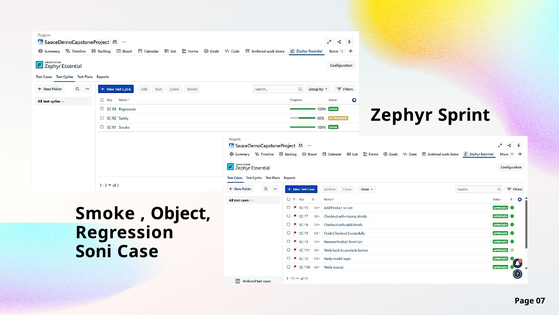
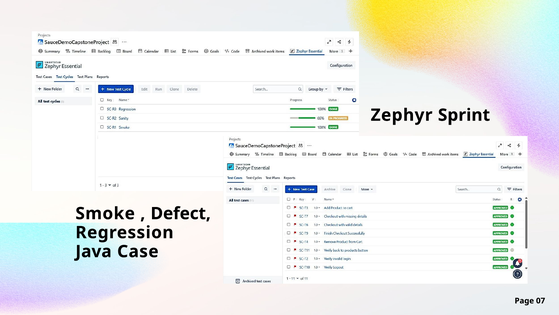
Object: Object -> Defect
Soni: Soni -> Java
